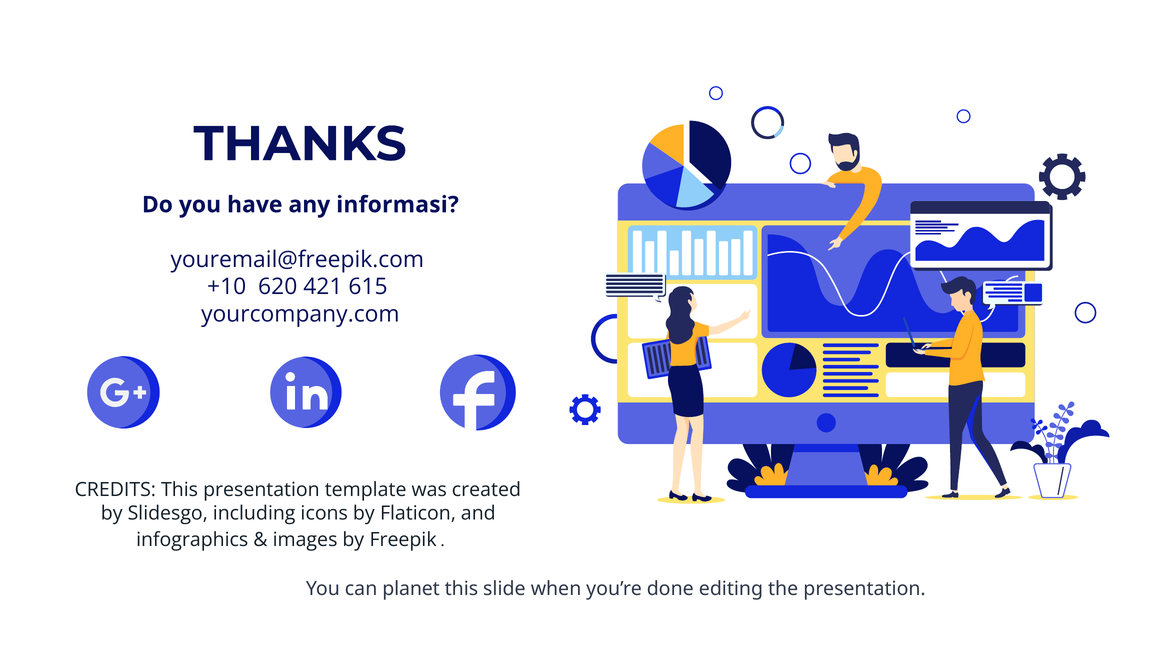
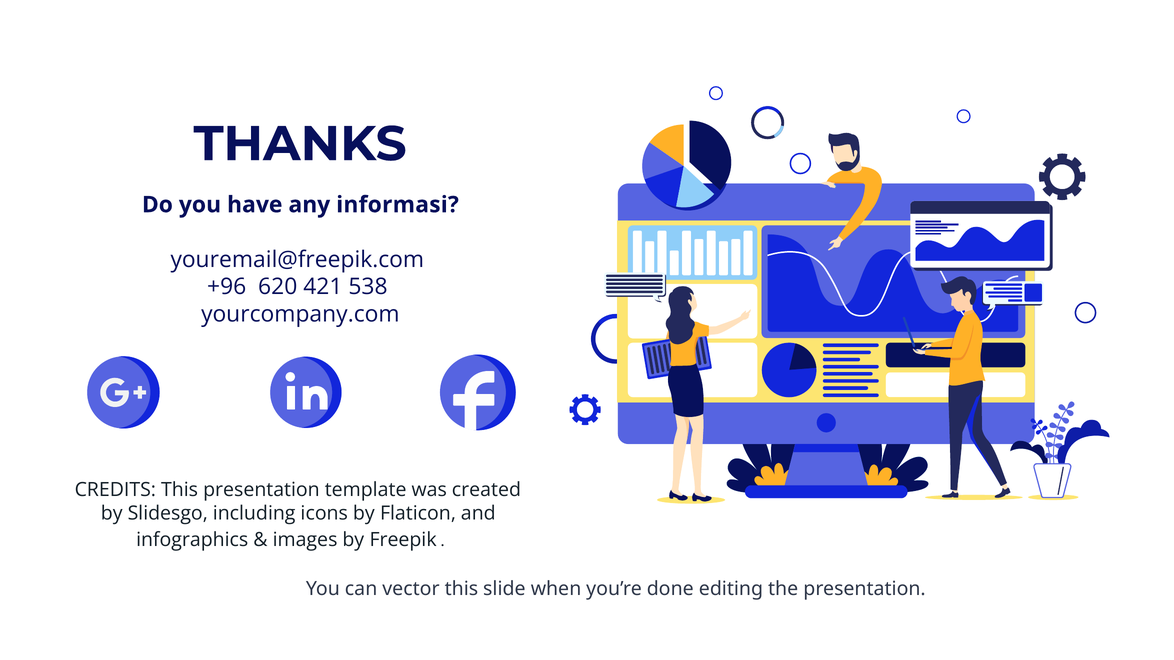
+10: +10 -> +96
615: 615 -> 538
planet: planet -> vector
